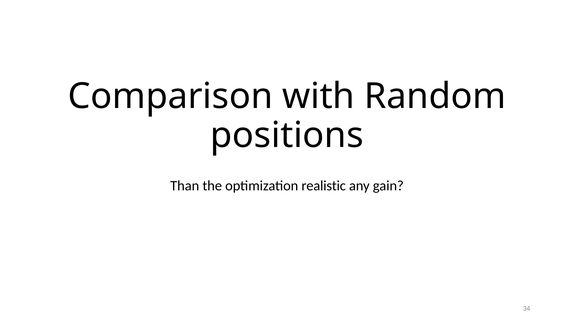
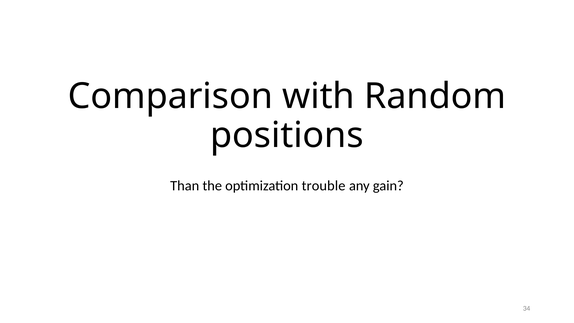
realistic: realistic -> trouble
